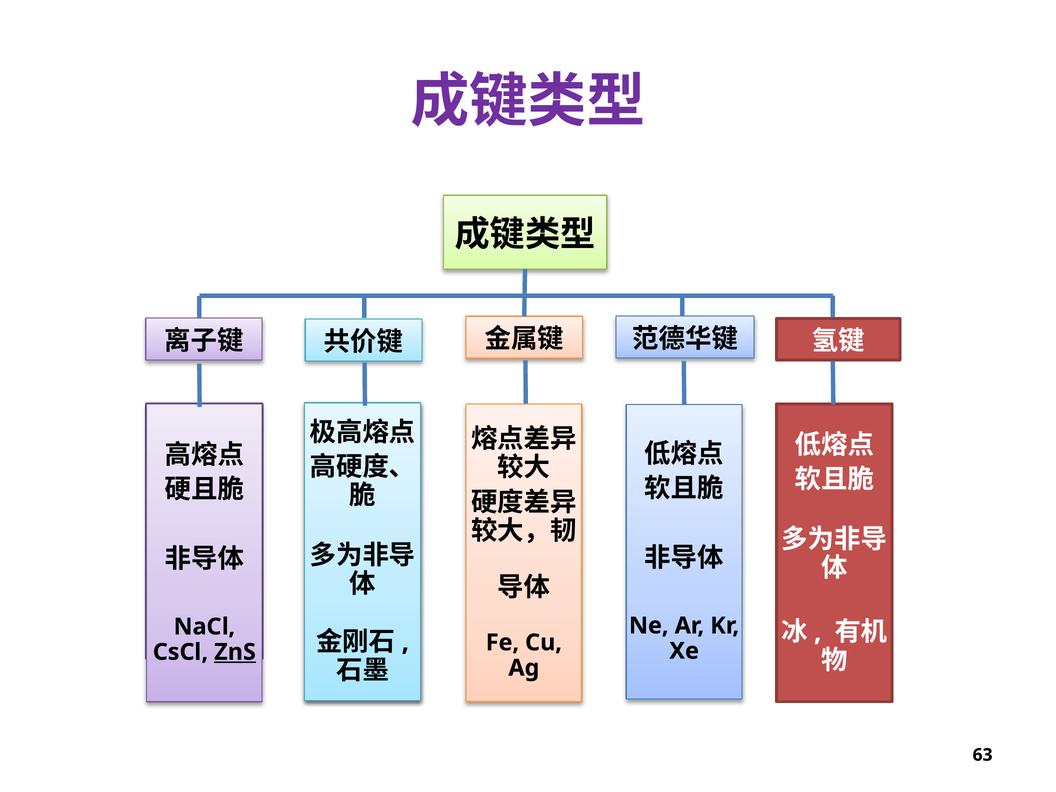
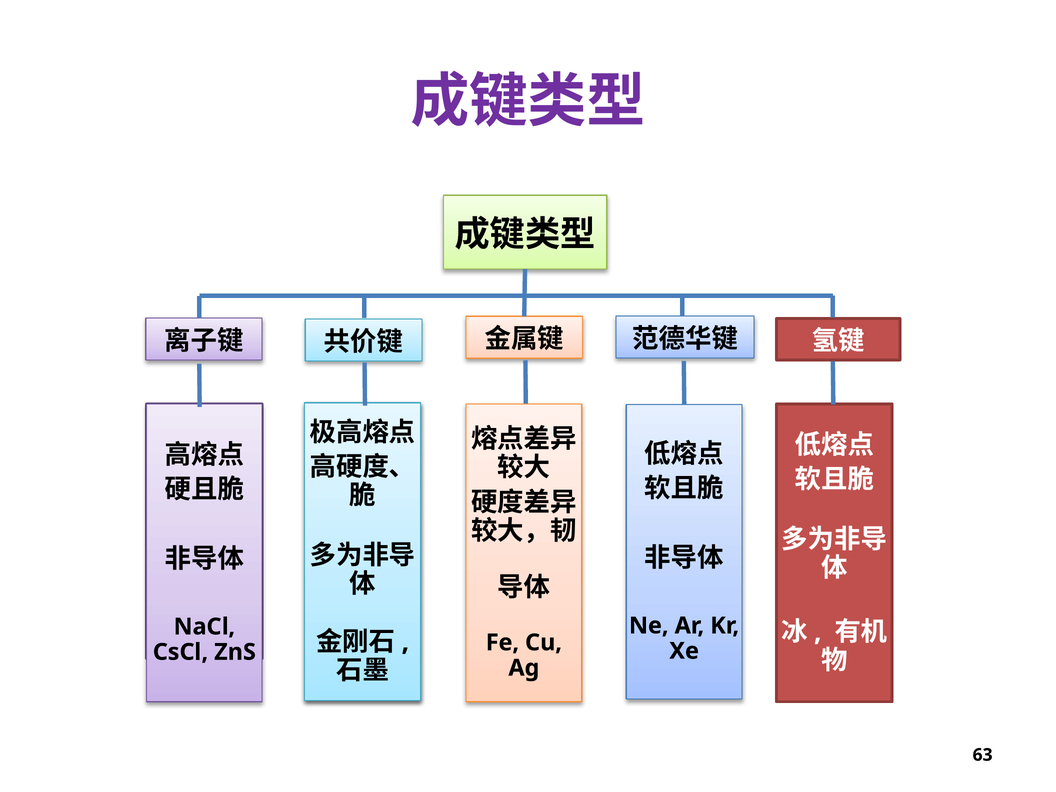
ZnS underline: present -> none
